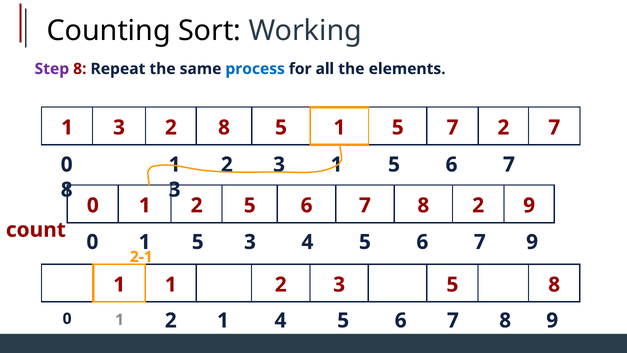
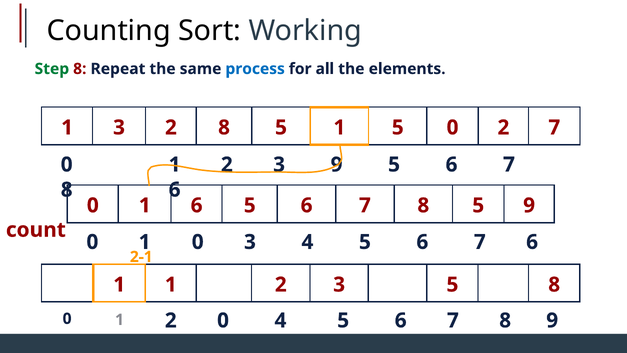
Step colour: purple -> green
5 7: 7 -> 0
3 1: 1 -> 9
8 3: 3 -> 6
2 at (197, 205): 2 -> 6
7 8 2: 2 -> 5
0 1 5: 5 -> 0
7 9: 9 -> 6
2 1: 1 -> 0
